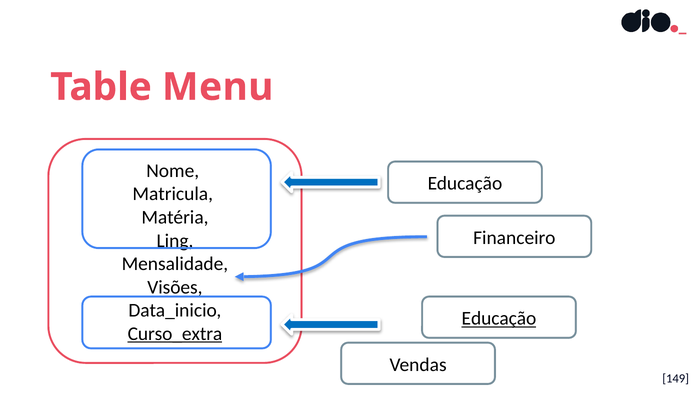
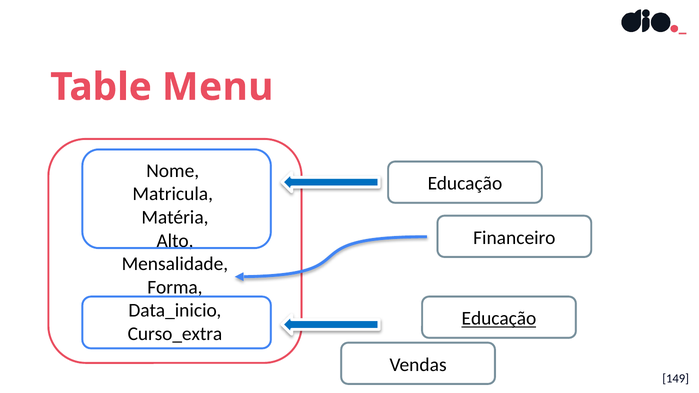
Ling: Ling -> Alto
Visões: Visões -> Forma
Curso_extra underline: present -> none
